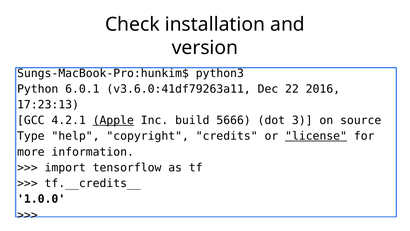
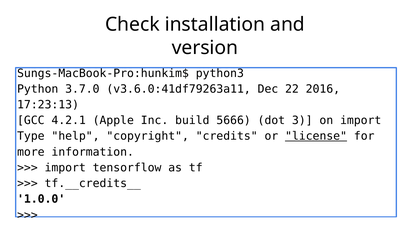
6.0.1: 6.0.1 -> 3.7.0
Apple underline: present -> none
on source: source -> import
